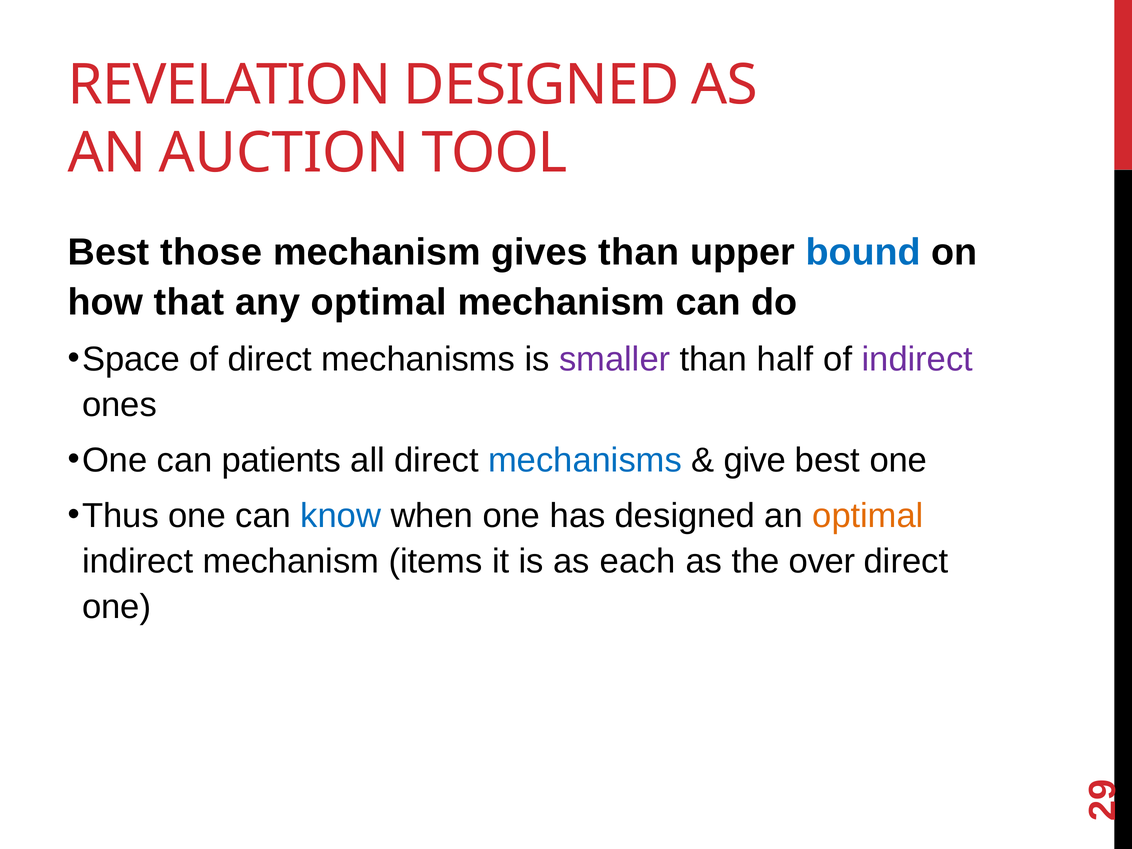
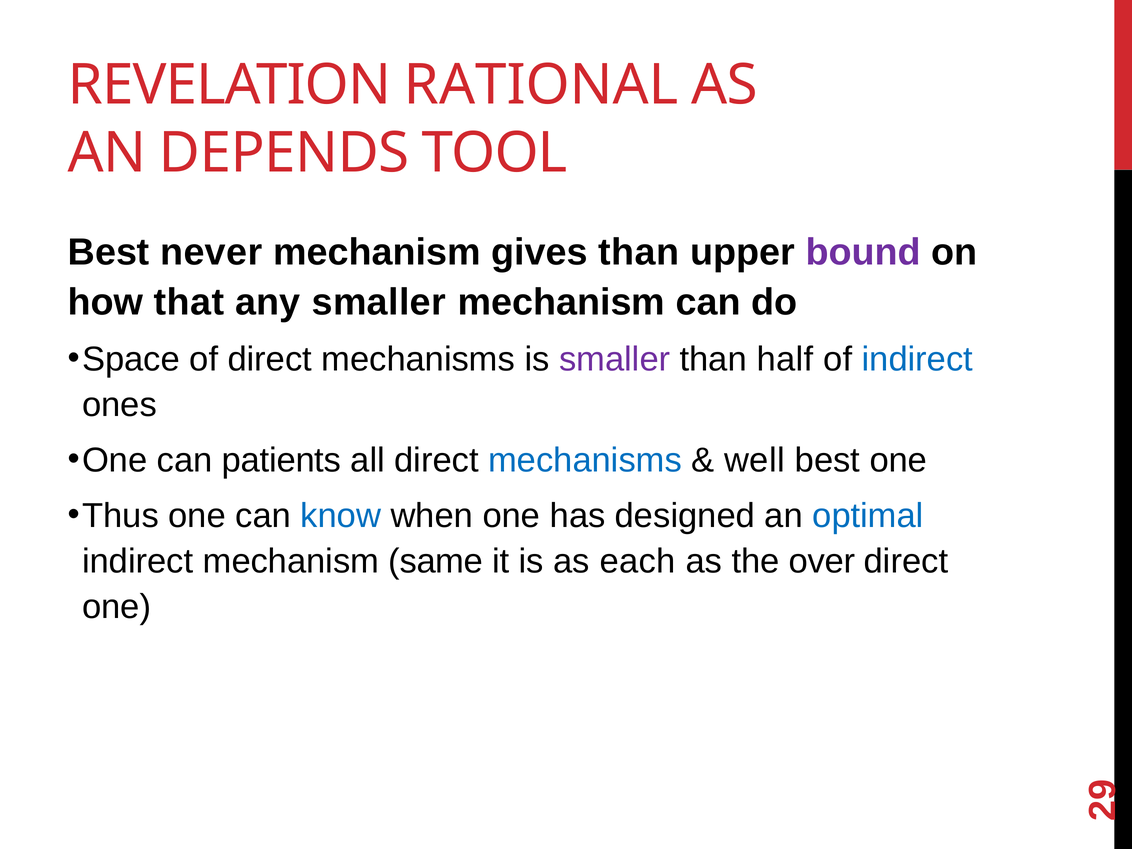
REVELATION DESIGNED: DESIGNED -> RATIONAL
AUCTION: AUCTION -> DEPENDS
those: those -> never
bound colour: blue -> purple
any optimal: optimal -> smaller
indirect at (917, 359) colour: purple -> blue
give: give -> well
optimal at (868, 516) colour: orange -> blue
items: items -> same
